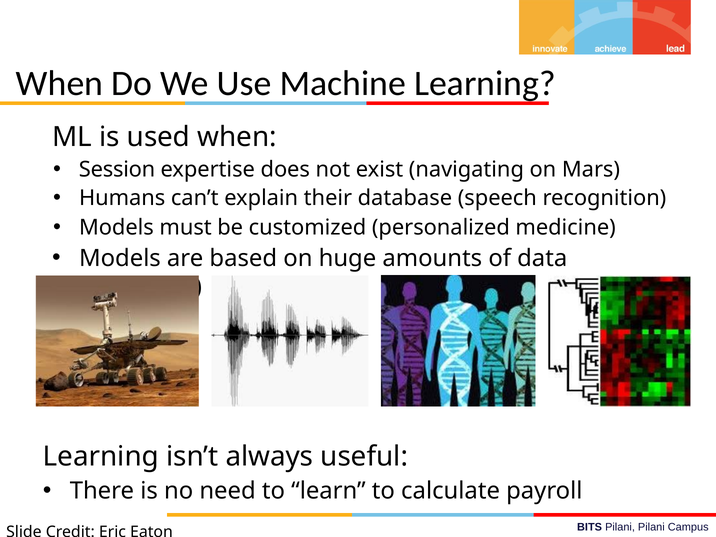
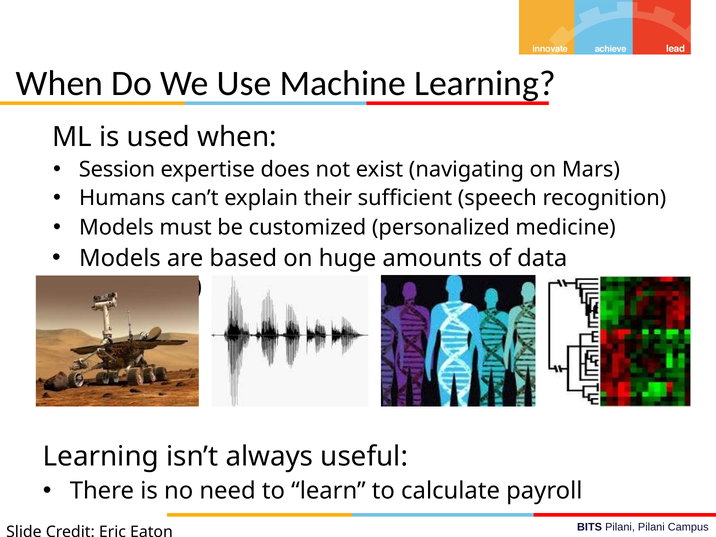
database: database -> sufficient
